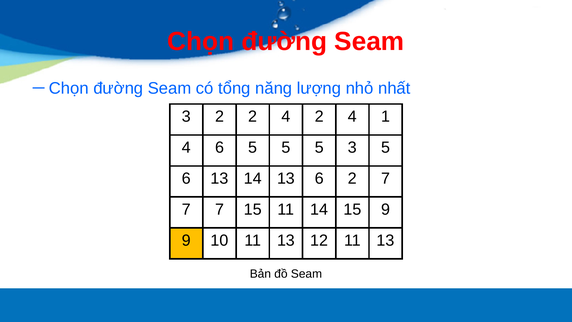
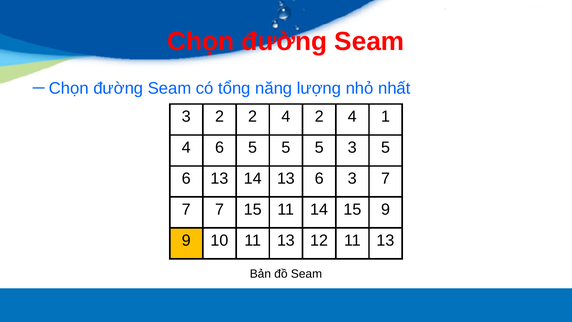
6 2: 2 -> 3
